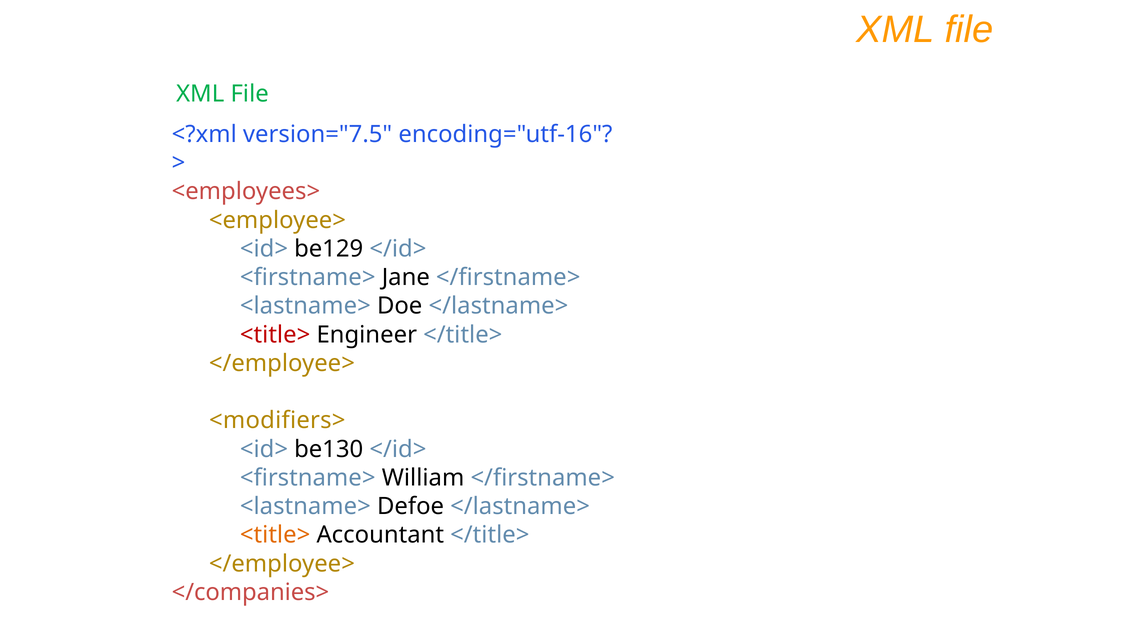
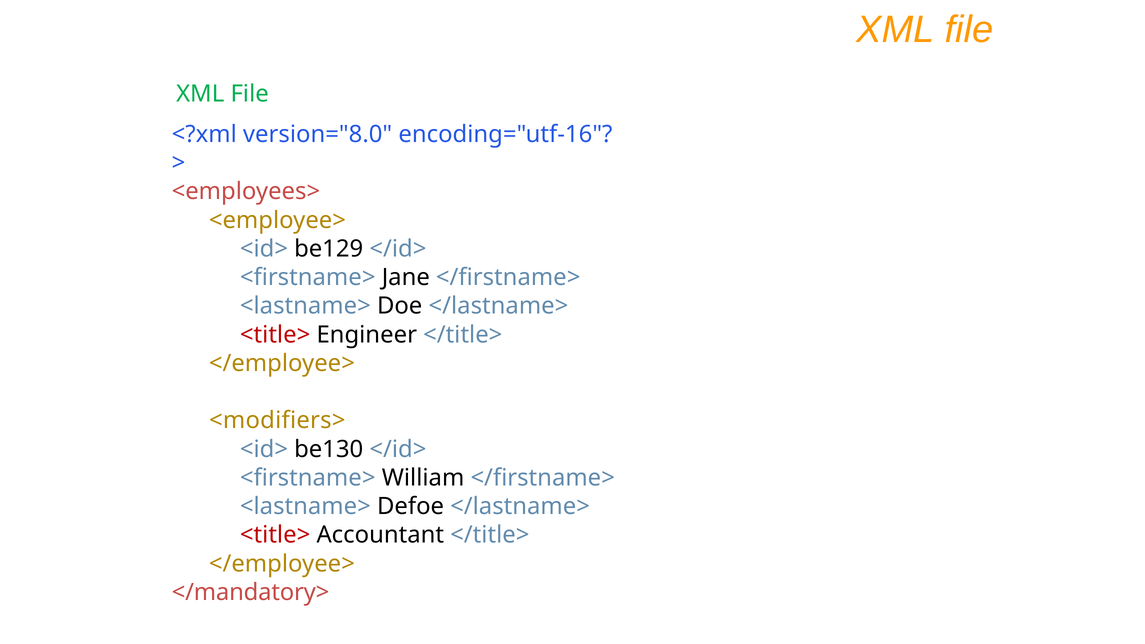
version="7.5: version="7.5 -> version="8.0
<title> at (275, 535) colour: orange -> red
</companies>: </companies> -> </mandatory>
